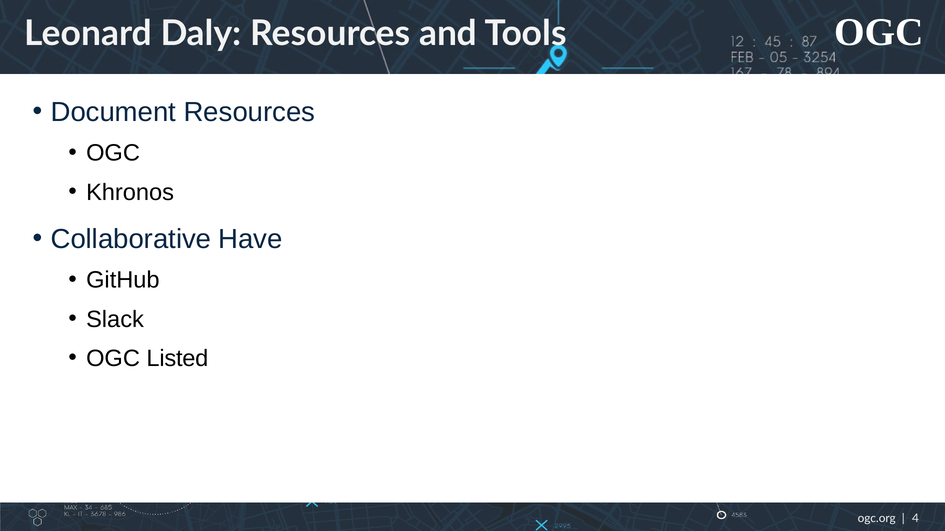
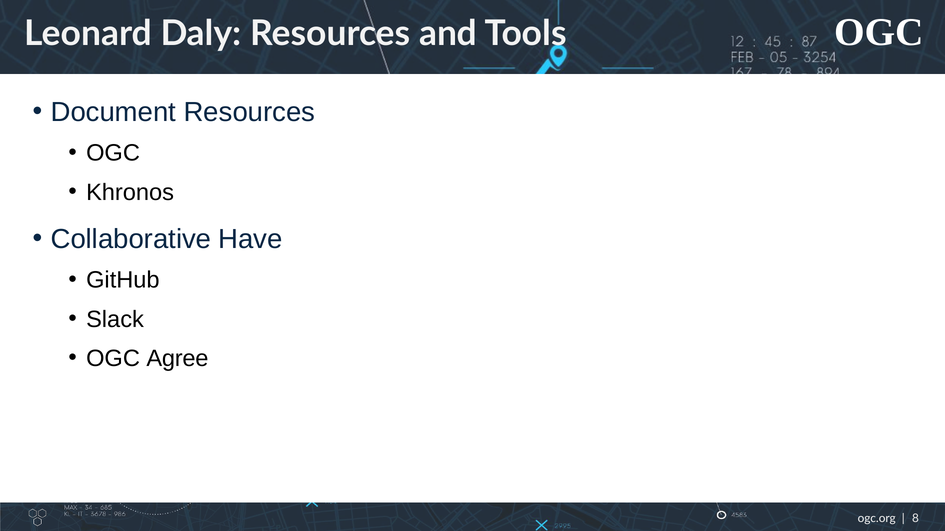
Listed: Listed -> Agree
4: 4 -> 8
